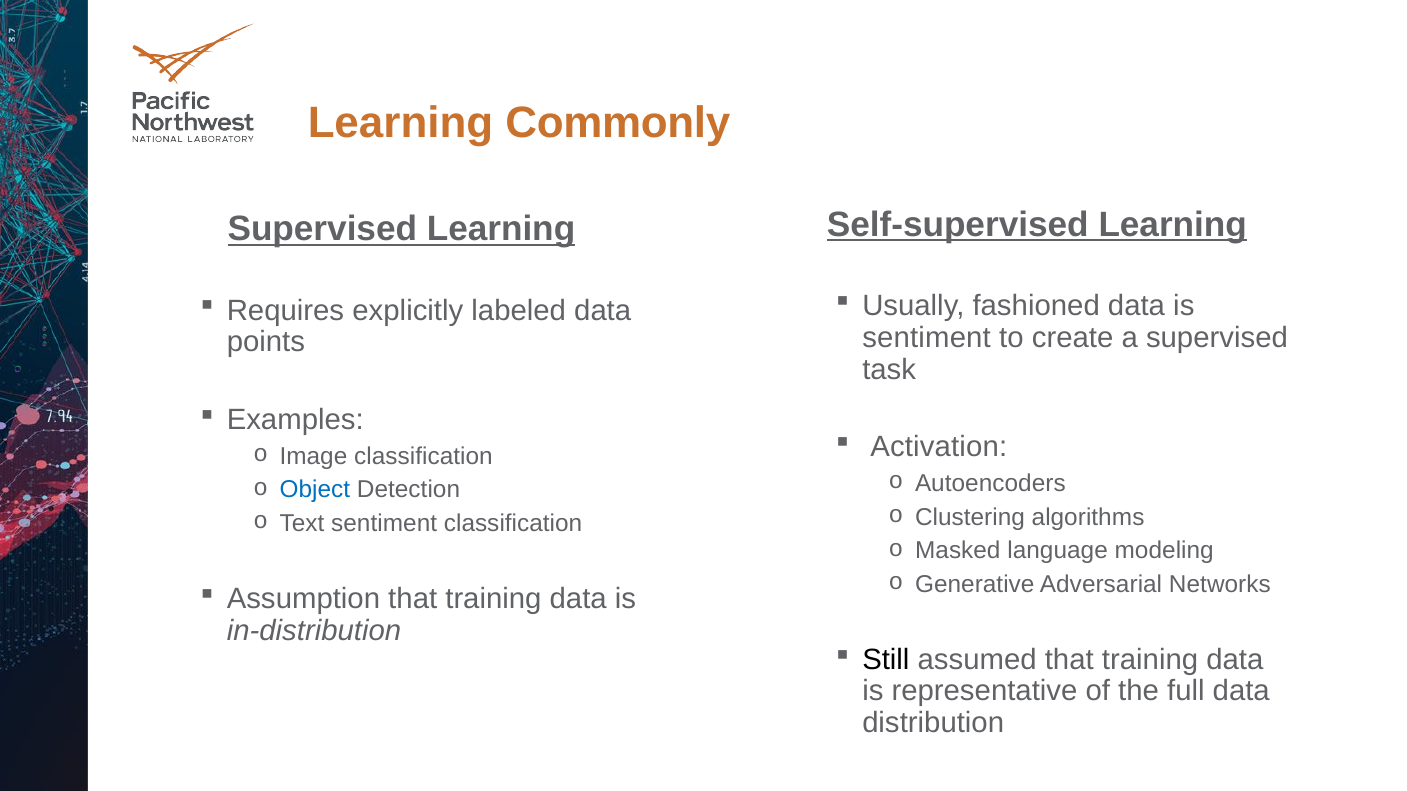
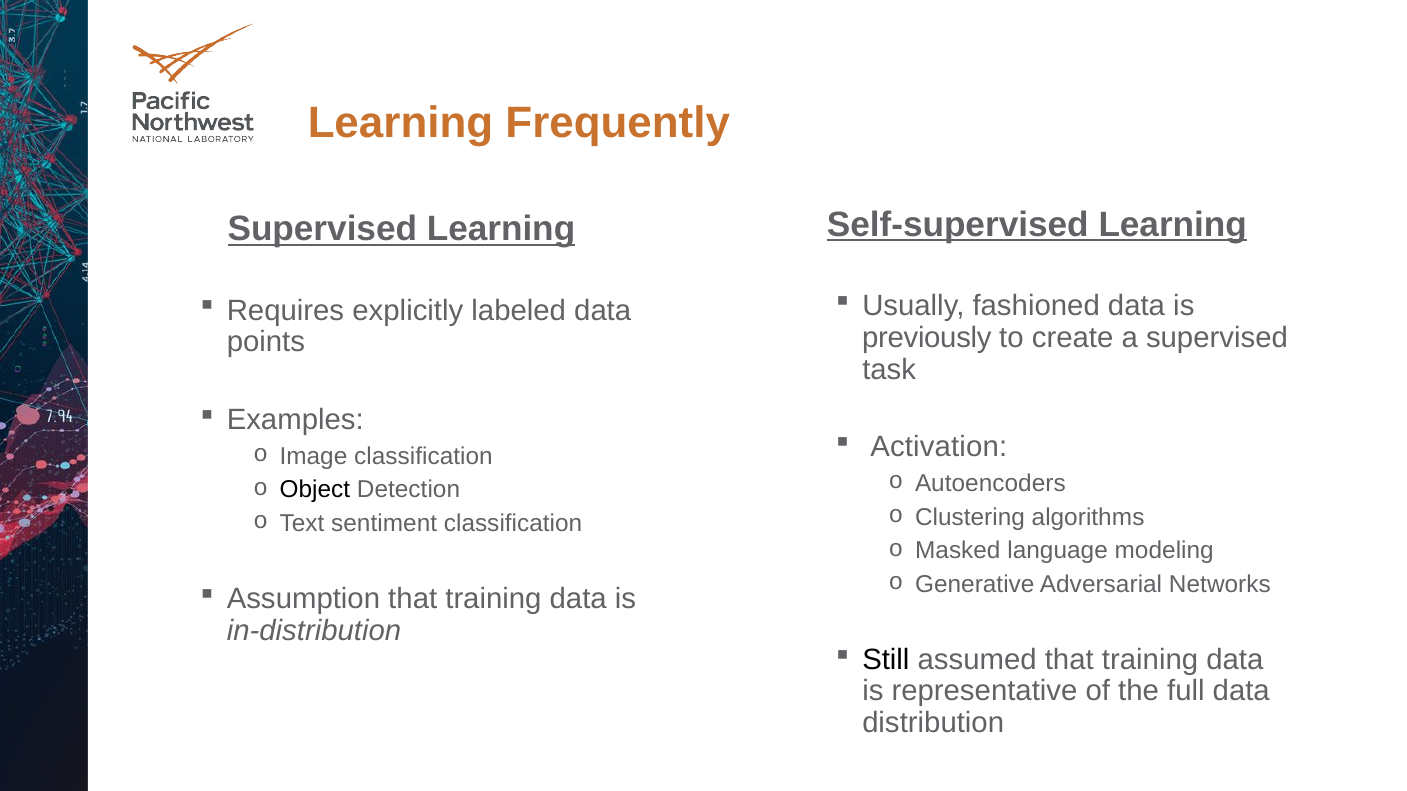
Commonly: Commonly -> Frequently
sentiment at (927, 338): sentiment -> previously
Object colour: blue -> black
